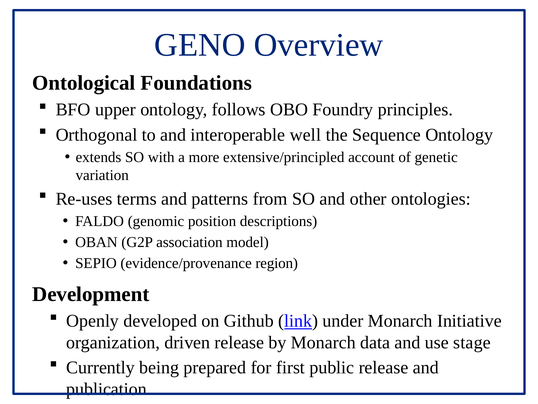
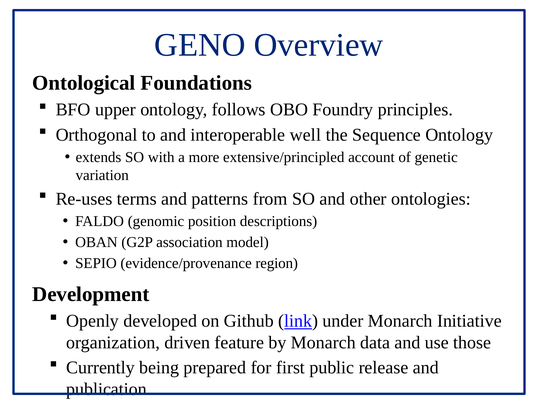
driven release: release -> feature
stage: stage -> those
